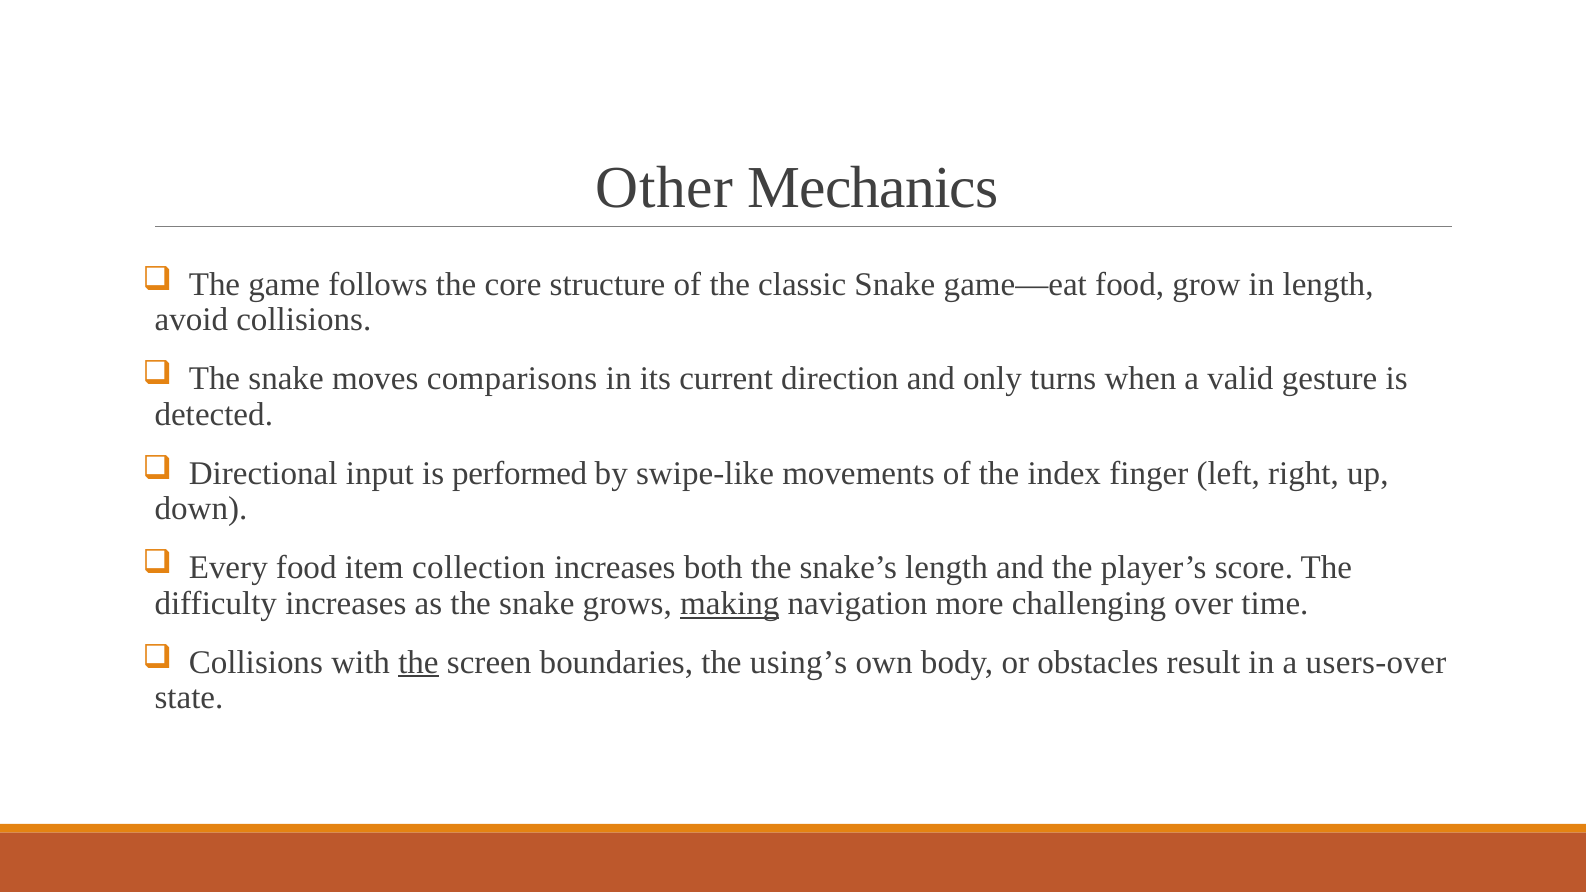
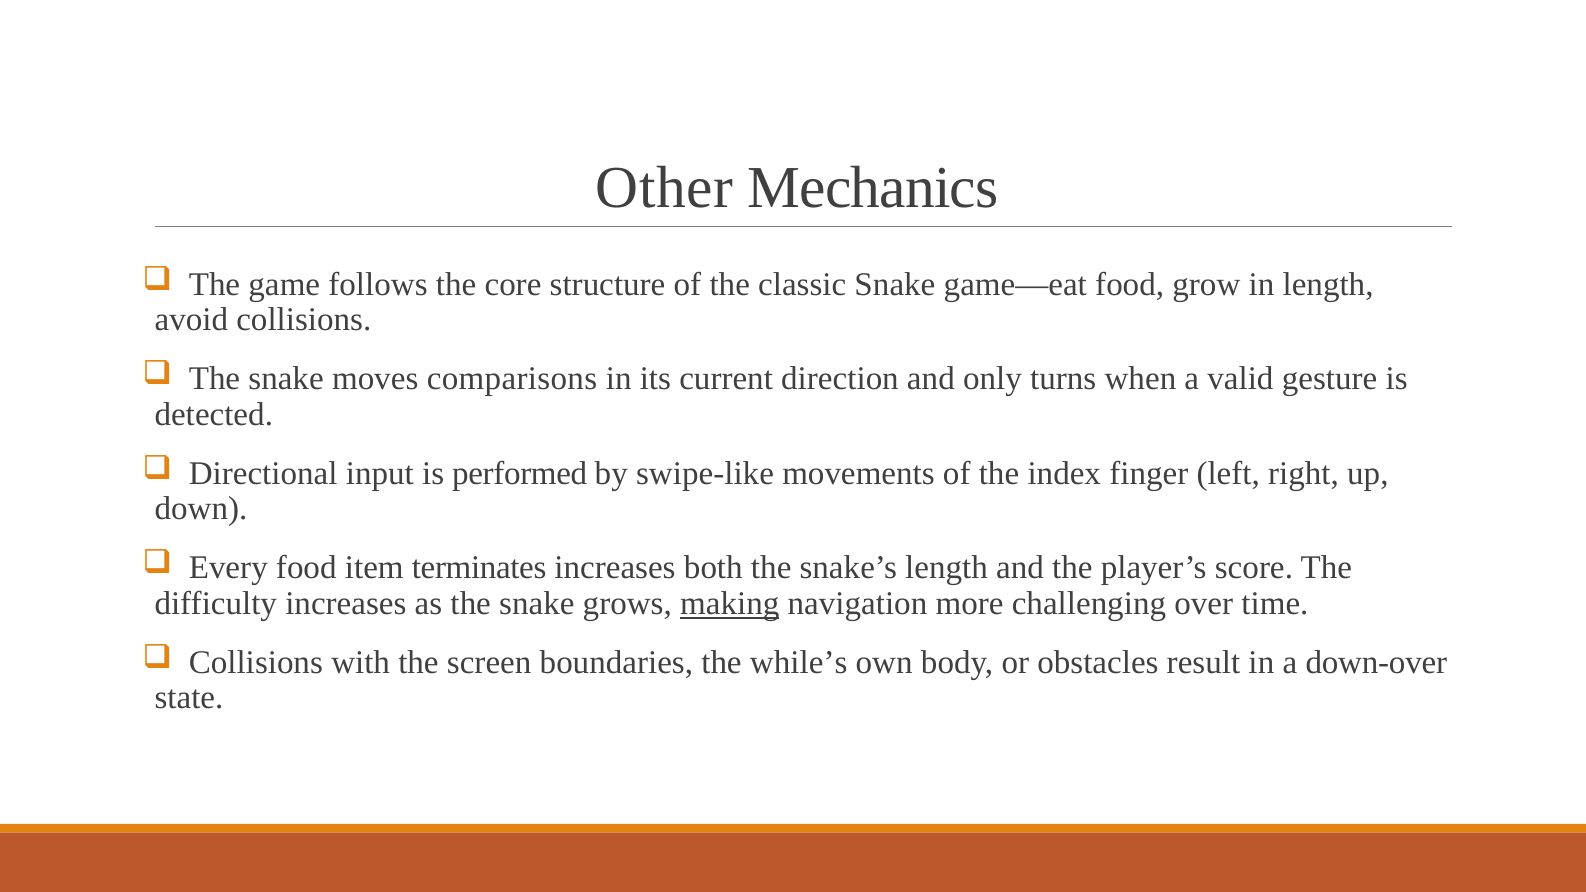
collection: collection -> terminates
the at (418, 662) underline: present -> none
using’s: using’s -> while’s
users-over: users-over -> down-over
